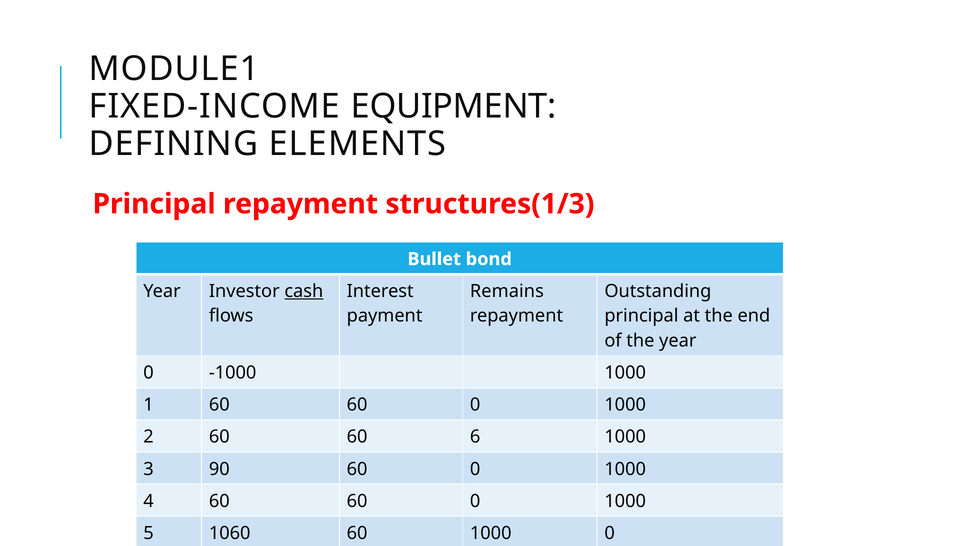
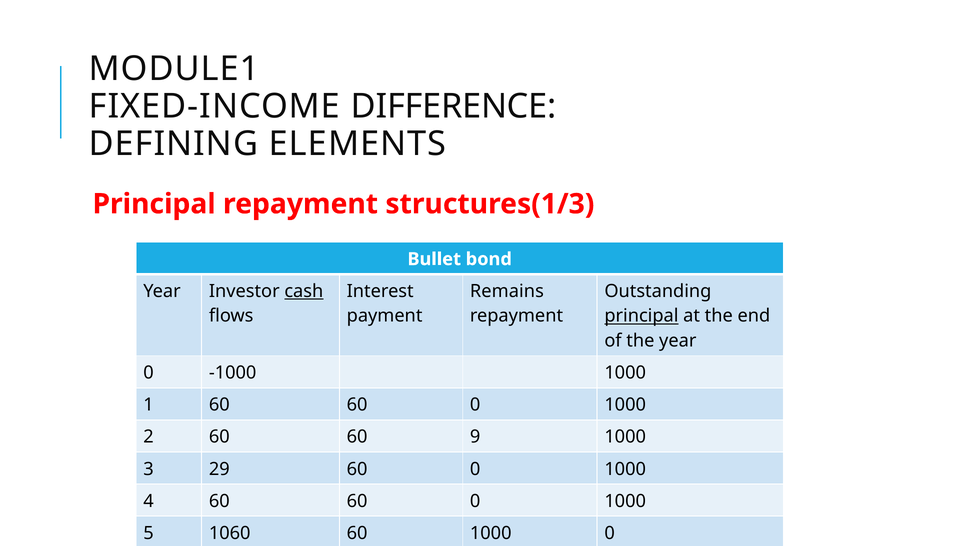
EQUIPMENT: EQUIPMENT -> DIFFERENCE
principal at (641, 316) underline: none -> present
6: 6 -> 9
90: 90 -> 29
